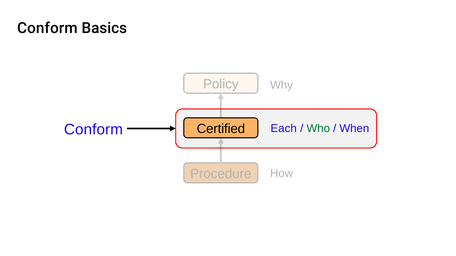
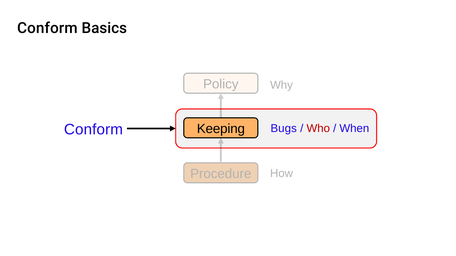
Certified: Certified -> Keeping
Each: Each -> Bugs
Who colour: green -> red
